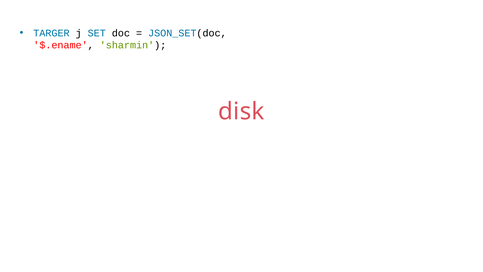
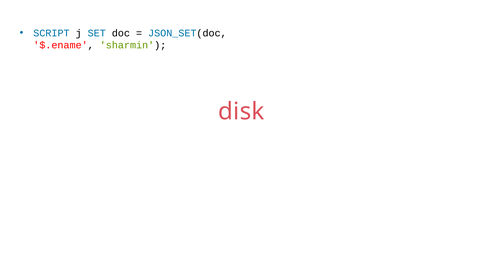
TARGER: TARGER -> SCRIPT
